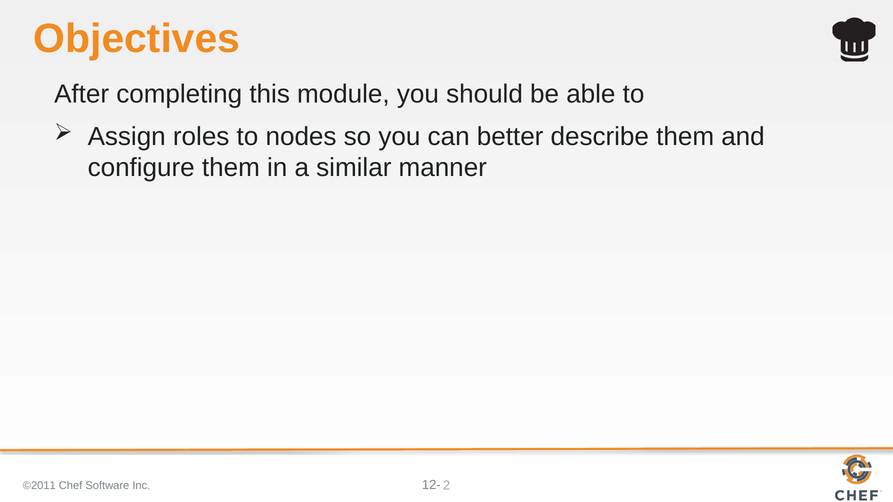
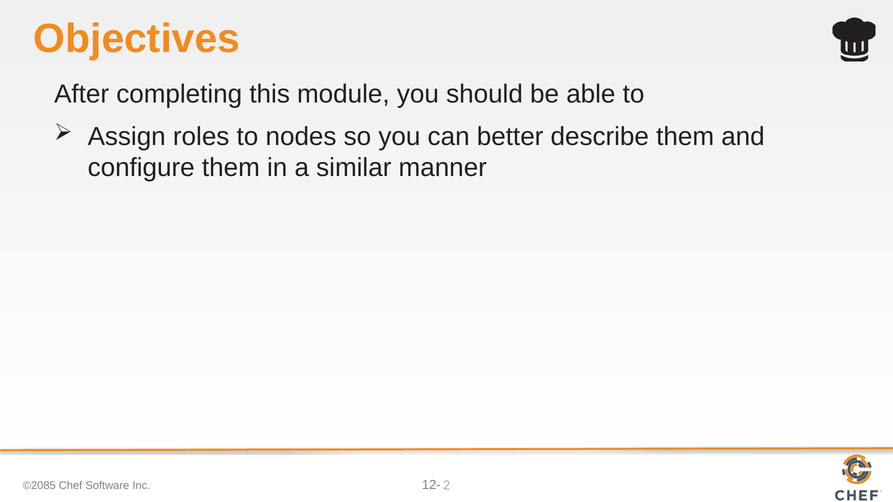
©2011: ©2011 -> ©2085
